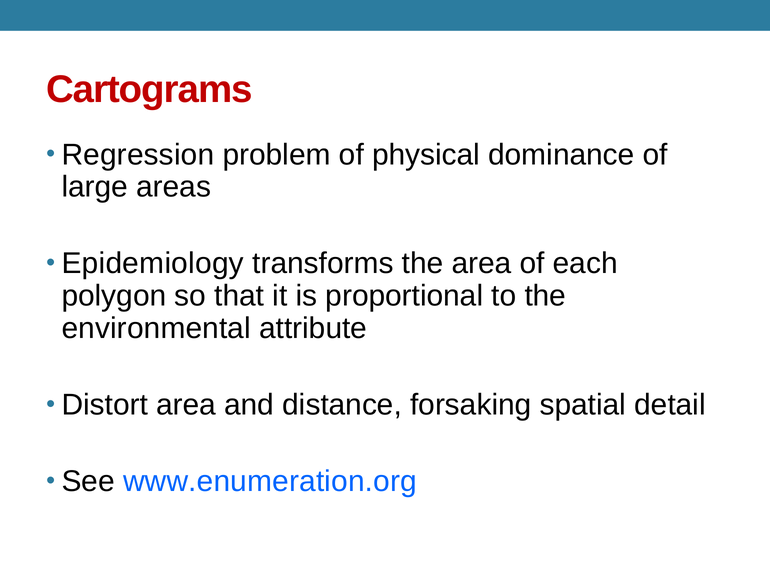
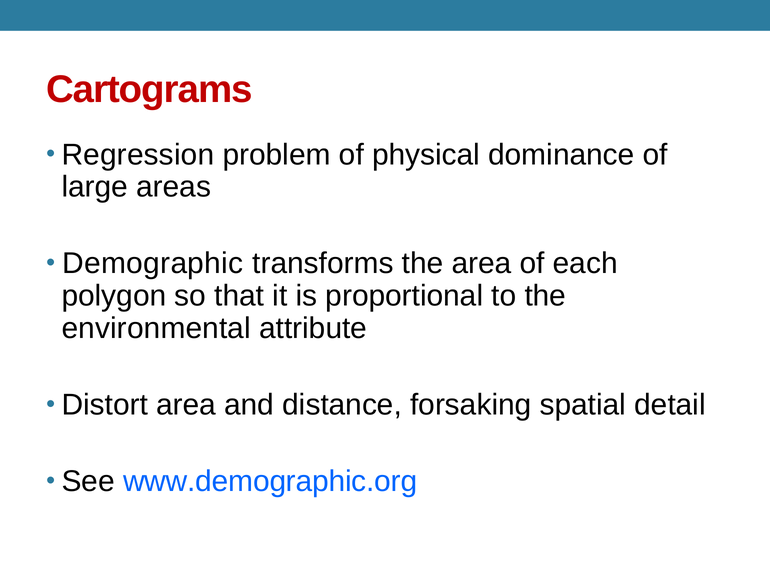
Epidemiology: Epidemiology -> Demographic
www.enumeration.org: www.enumeration.org -> www.demographic.org
